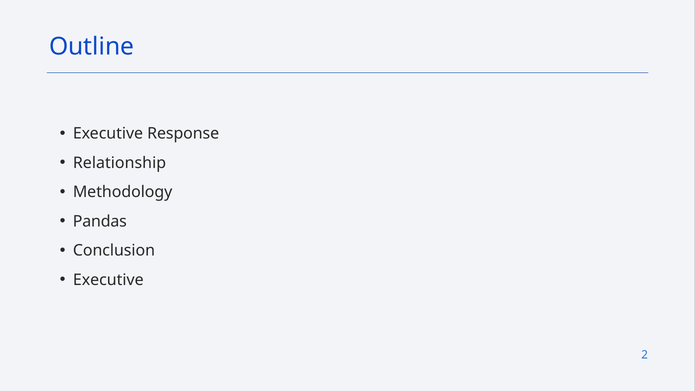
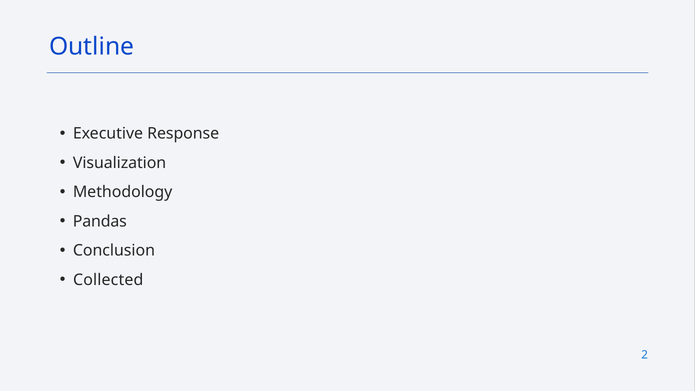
Relationship: Relationship -> Visualization
Executive at (108, 280): Executive -> Collected
